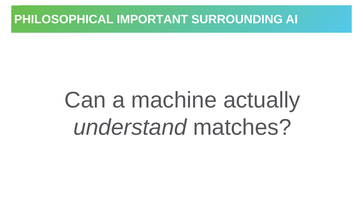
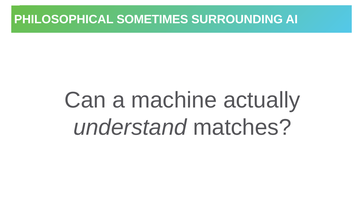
IMPORTANT: IMPORTANT -> SOMETIMES
